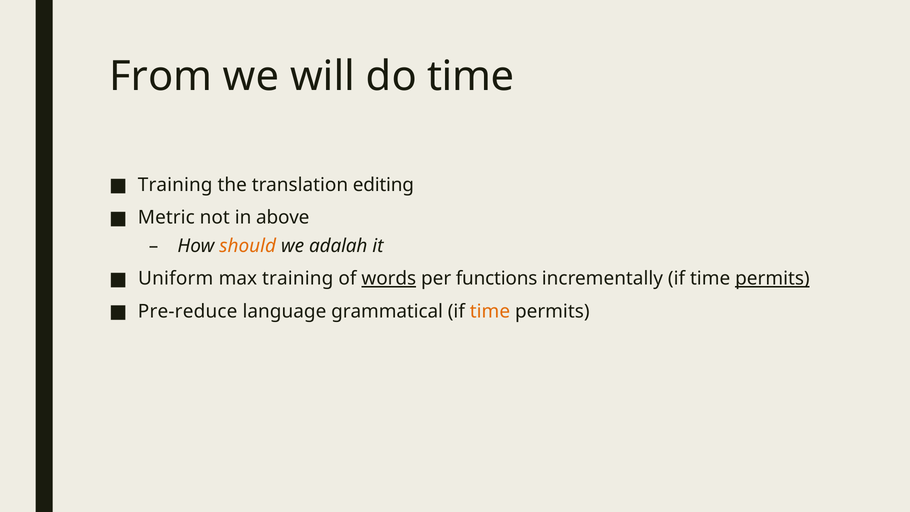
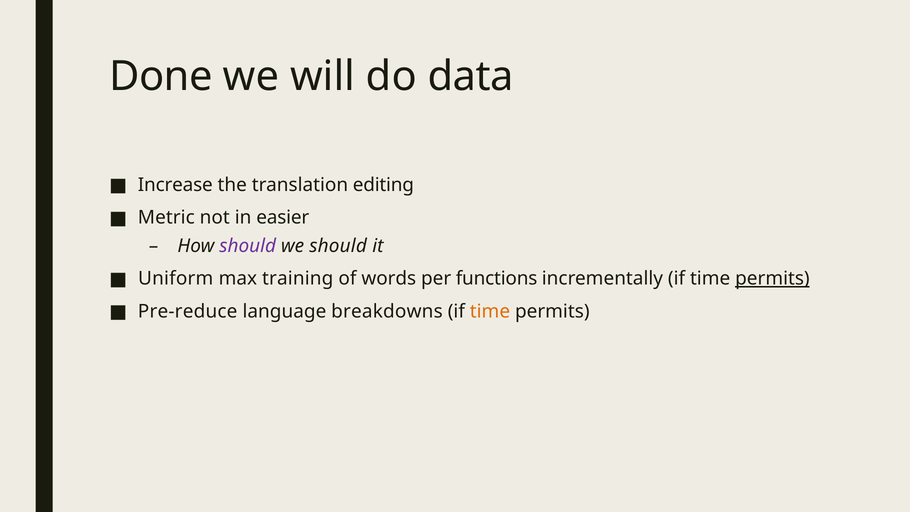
From: From -> Done
do time: time -> data
Training at (175, 185): Training -> Increase
above: above -> easier
should at (248, 246) colour: orange -> purple
we adalah: adalah -> should
words underline: present -> none
grammatical: grammatical -> breakdowns
